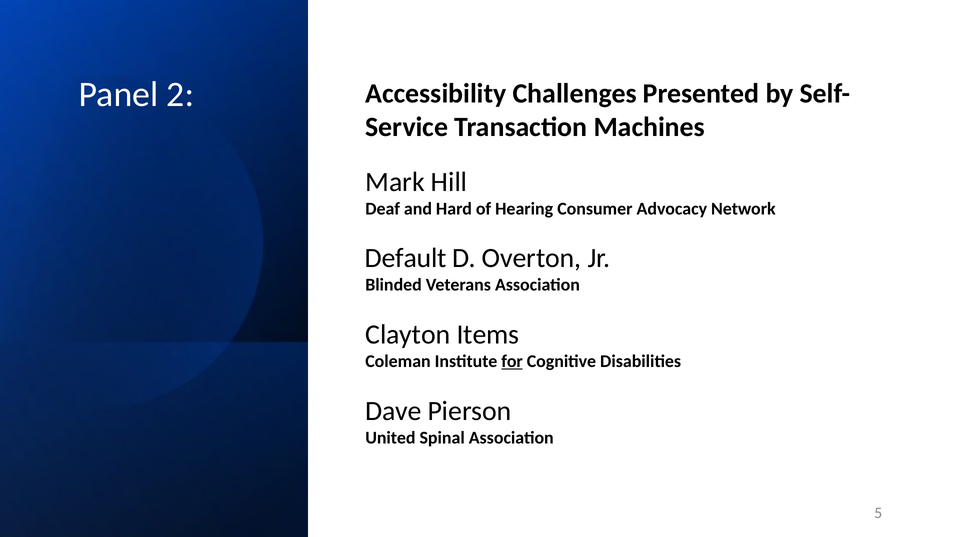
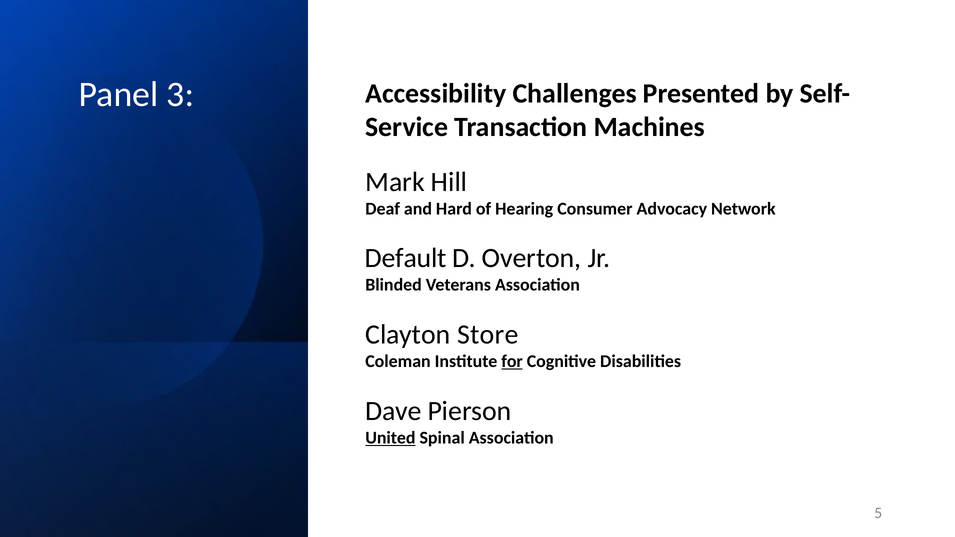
2: 2 -> 3
Items: Items -> Store
United underline: none -> present
